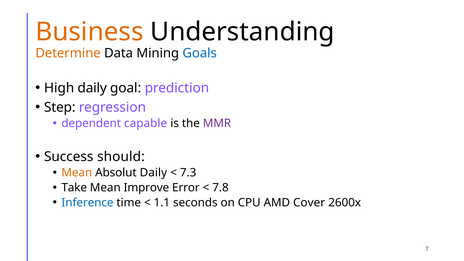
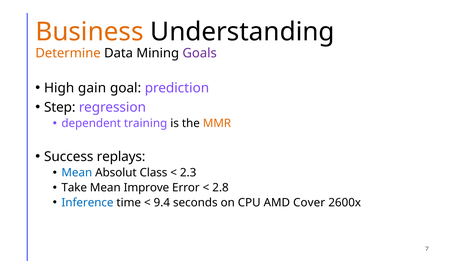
Goals colour: blue -> purple
High daily: daily -> gain
capable: capable -> training
MMR colour: purple -> orange
should: should -> replays
Mean at (77, 173) colour: orange -> blue
Absolut Daily: Daily -> Class
7.3: 7.3 -> 2.3
7.8: 7.8 -> 2.8
1.1: 1.1 -> 9.4
